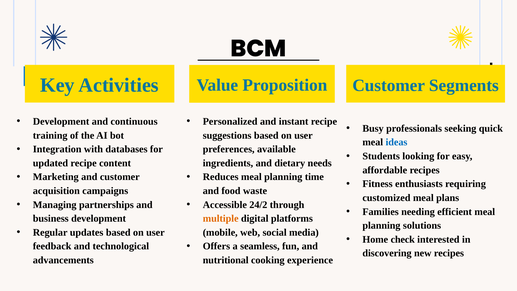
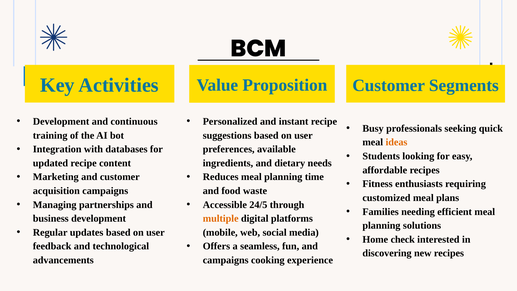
ideas colour: blue -> orange
24/2: 24/2 -> 24/5
nutritional at (226, 260): nutritional -> campaigns
